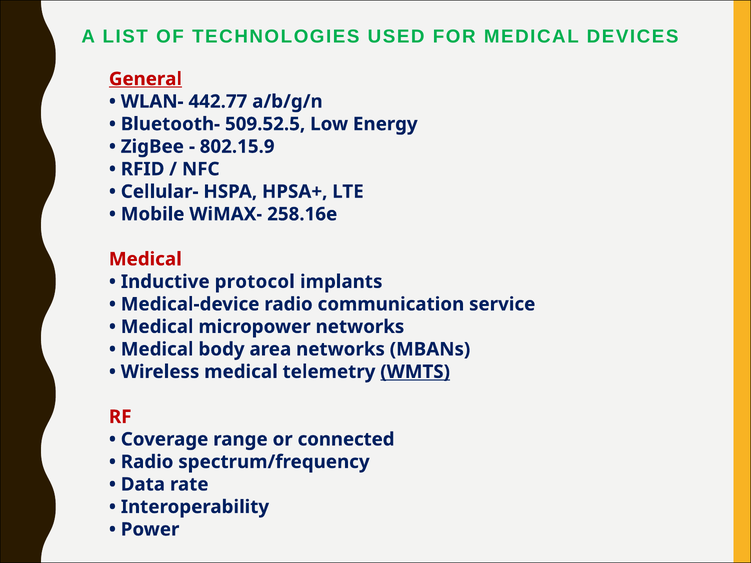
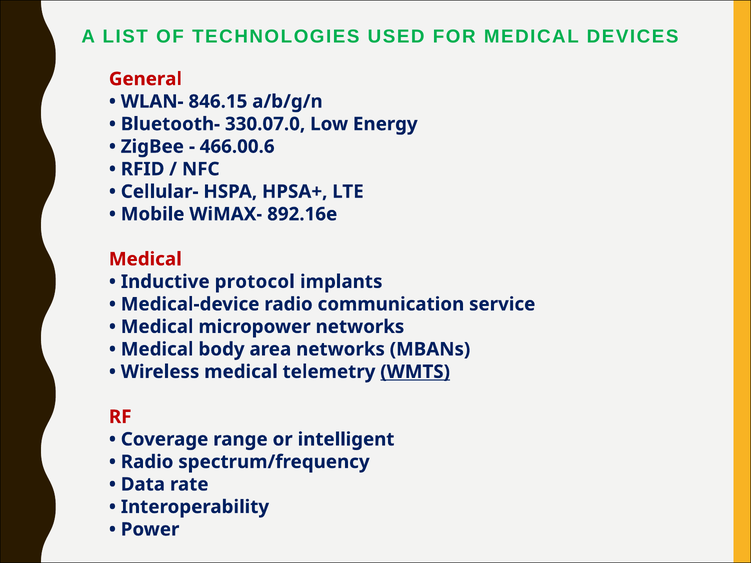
General underline: present -> none
442.77: 442.77 -> 846.15
509.52.5: 509.52.5 -> 330.07.0
802.15.9: 802.15.9 -> 466.00.6
258.16e: 258.16e -> 892.16e
connected: connected -> intelligent
